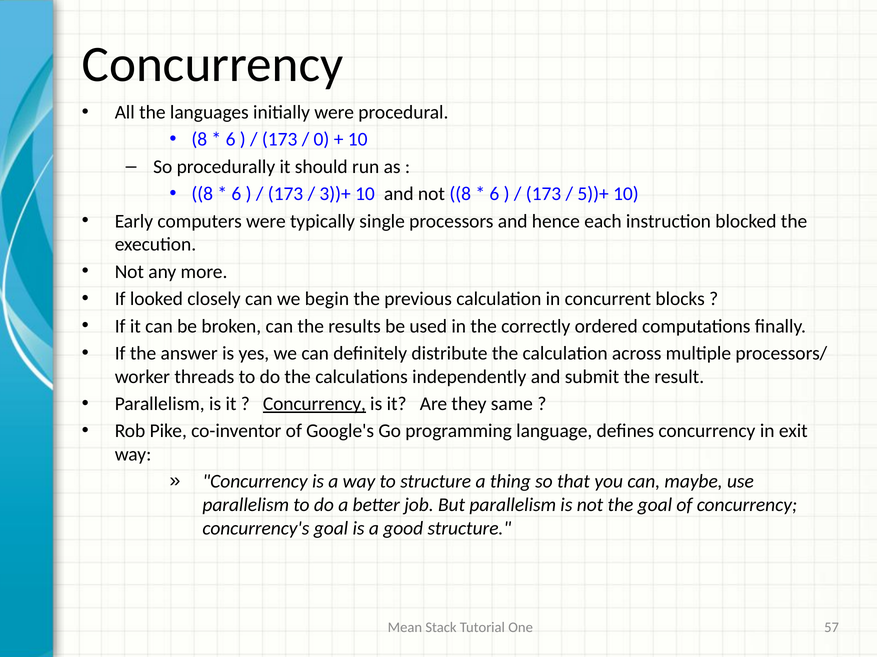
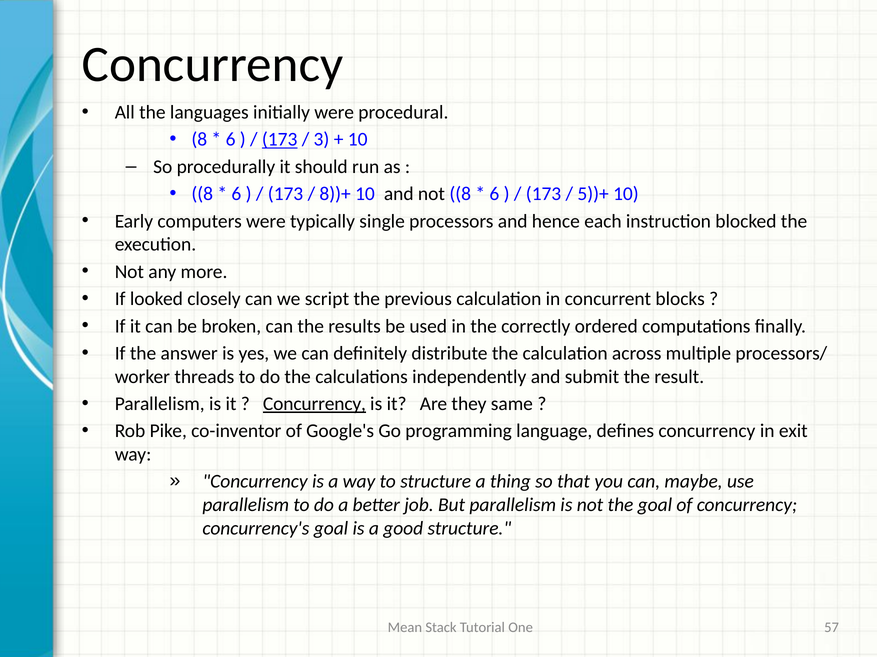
173 at (280, 140) underline: none -> present
0: 0 -> 3
3))+: 3))+ -> 8))+
begin: begin -> script
